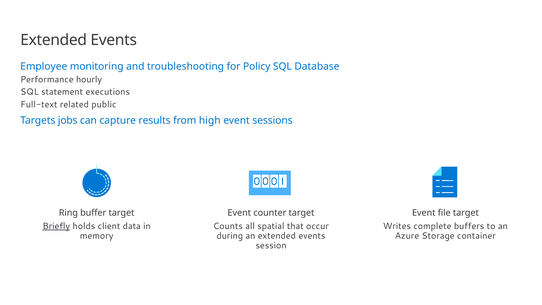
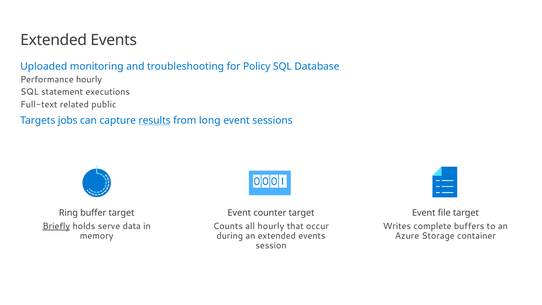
Employee: Employee -> Uploaded
results underline: none -> present
high: high -> long
client: client -> serve
all spatial: spatial -> hourly
